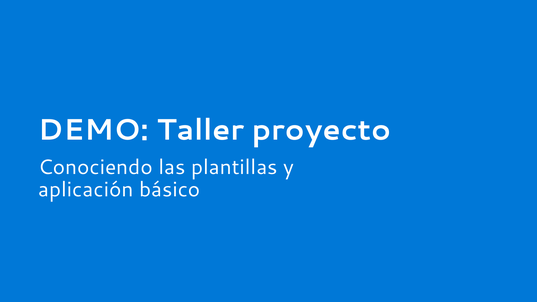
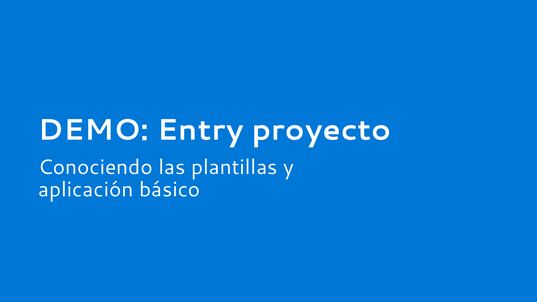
Taller: Taller -> Entry
